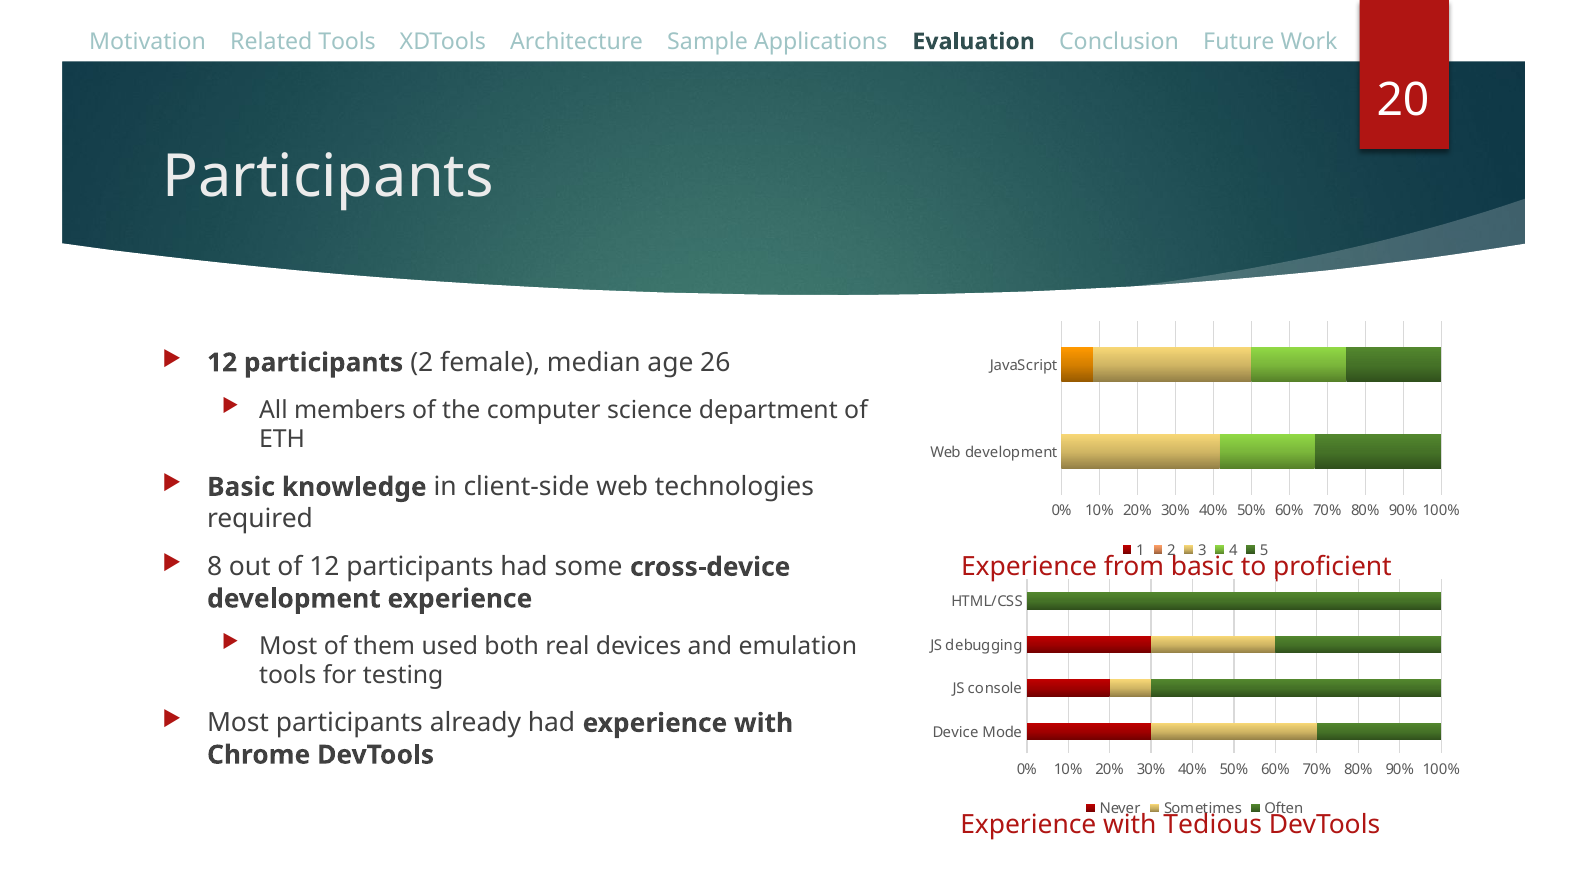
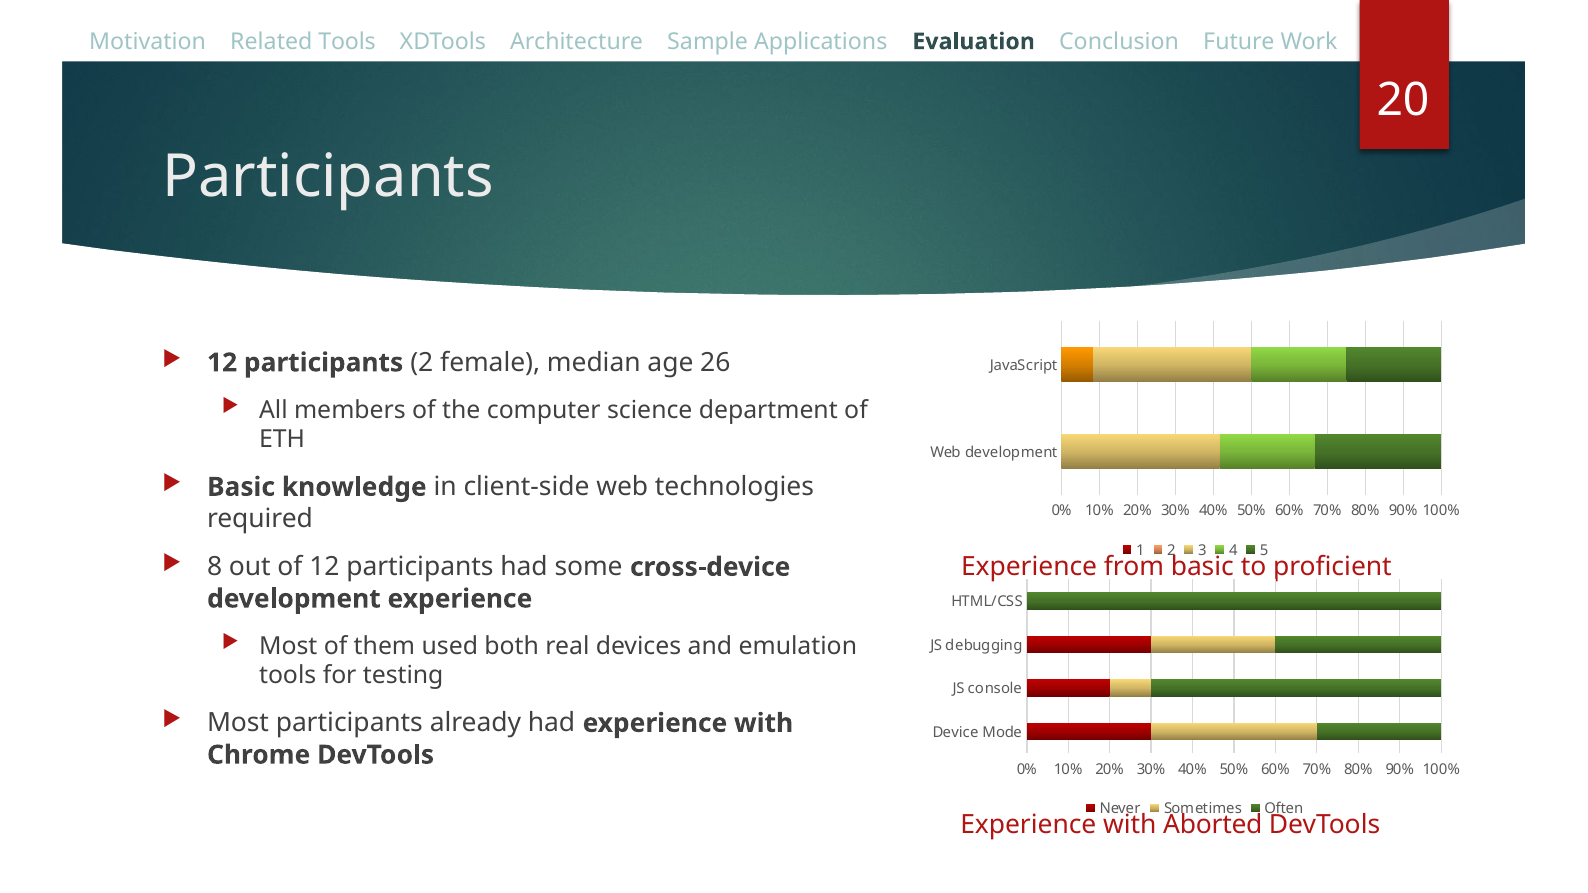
Tedious: Tedious -> Aborted
